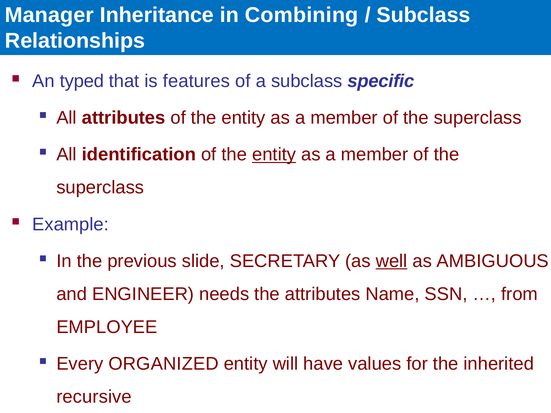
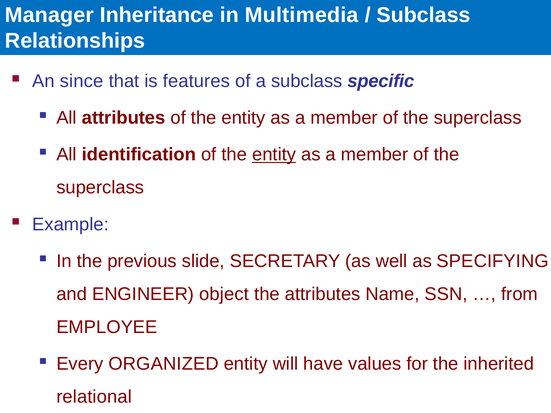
Combining: Combining -> Multimedia
typed: typed -> since
well underline: present -> none
AMBIGUOUS: AMBIGUOUS -> SPECIFYING
needs: needs -> object
recursive: recursive -> relational
